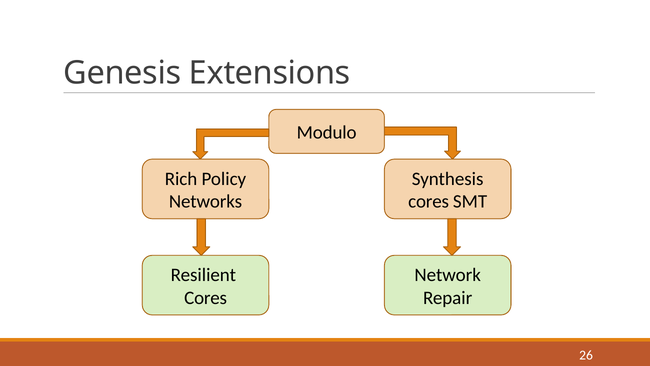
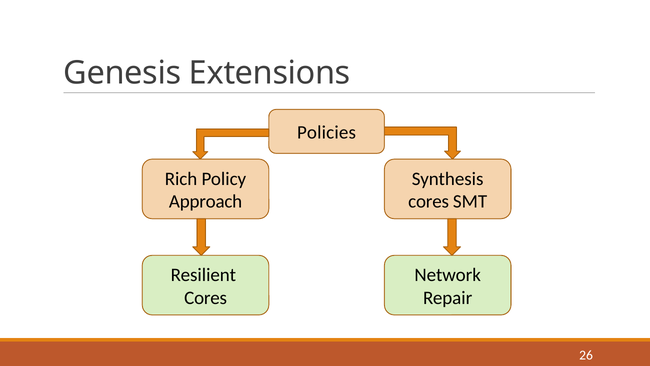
Modulo: Modulo -> Policies
Networks: Networks -> Approach
